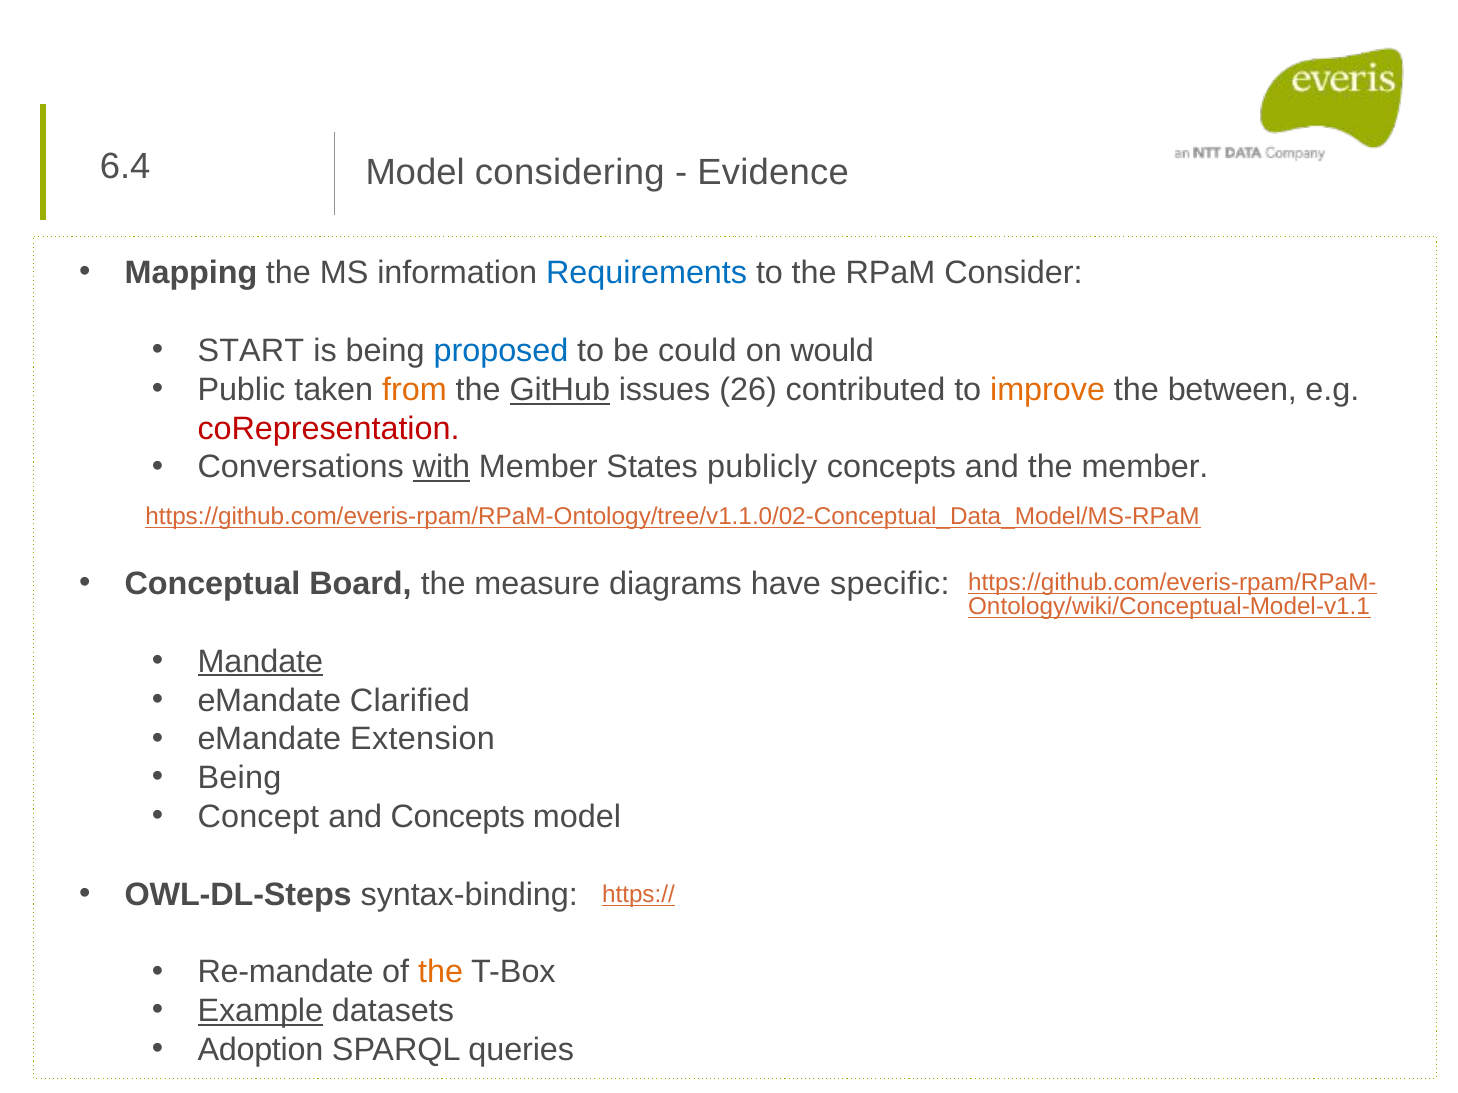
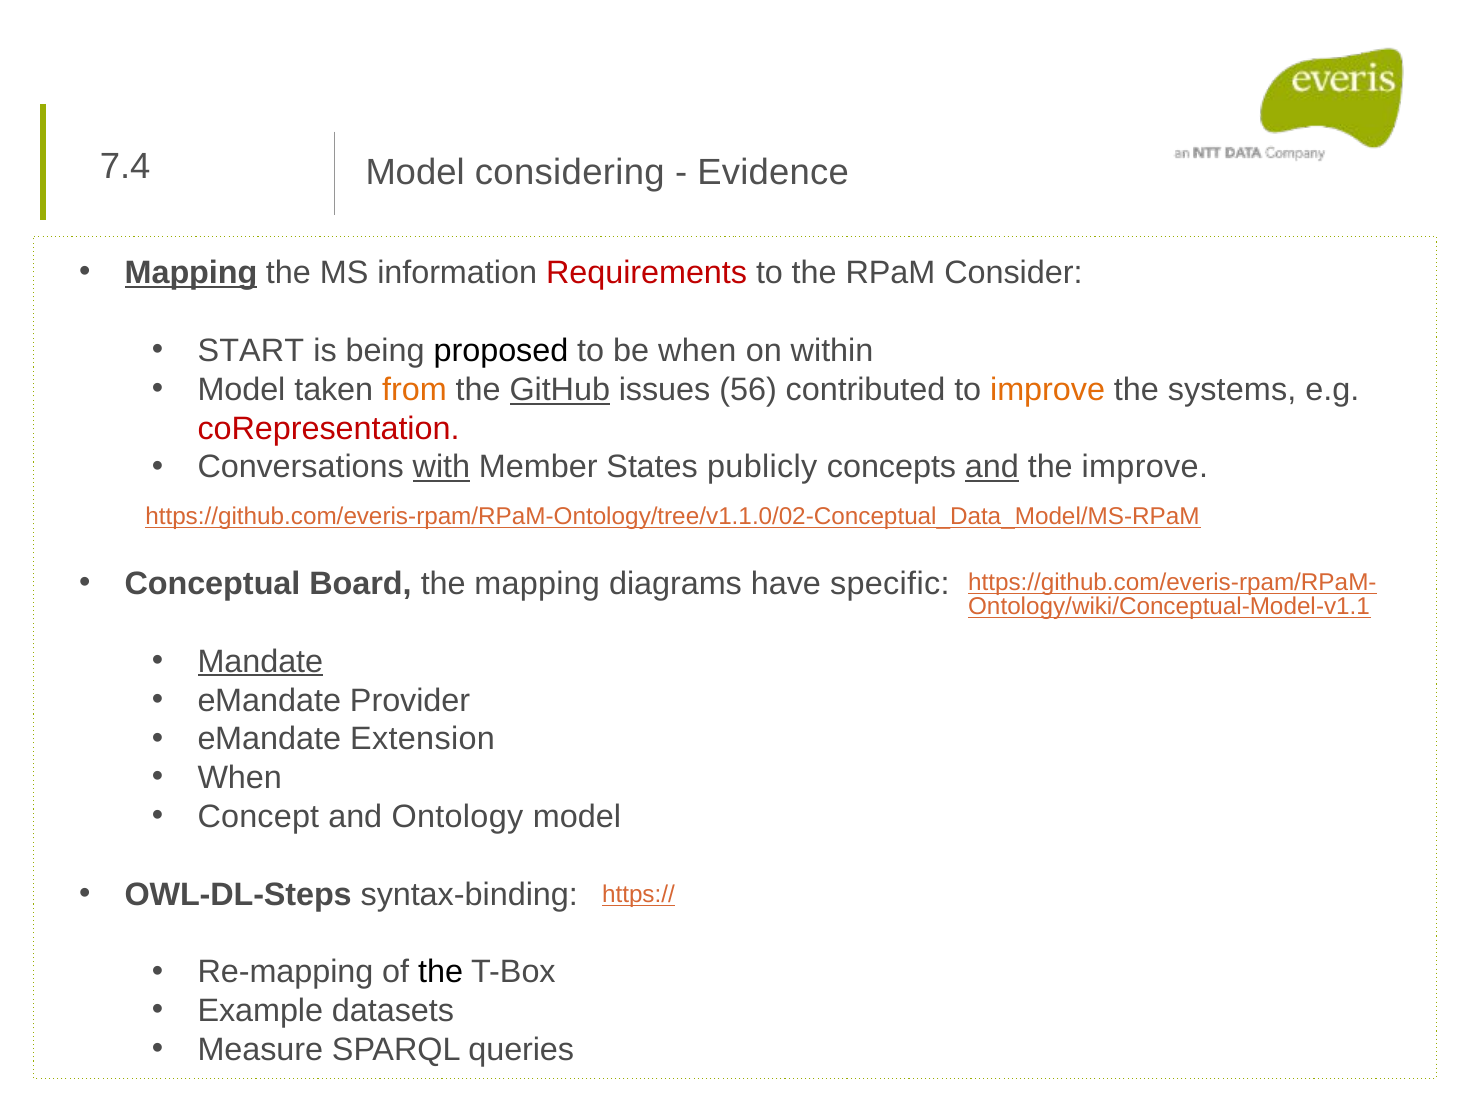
6.4: 6.4 -> 7.4
Mapping at (191, 273) underline: none -> present
Requirements colour: blue -> red
proposed colour: blue -> black
be could: could -> when
would: would -> within
Public at (241, 390): Public -> Model
26: 26 -> 56
between: between -> systems
and at (992, 468) underline: none -> present
the member: member -> improve
the measure: measure -> mapping
Clarified: Clarified -> Provider
Being at (240, 778): Being -> When
and Concepts: Concepts -> Ontology
Re-mandate: Re-mandate -> Re-mapping
the at (441, 973) colour: orange -> black
Example underline: present -> none
Adoption: Adoption -> Measure
